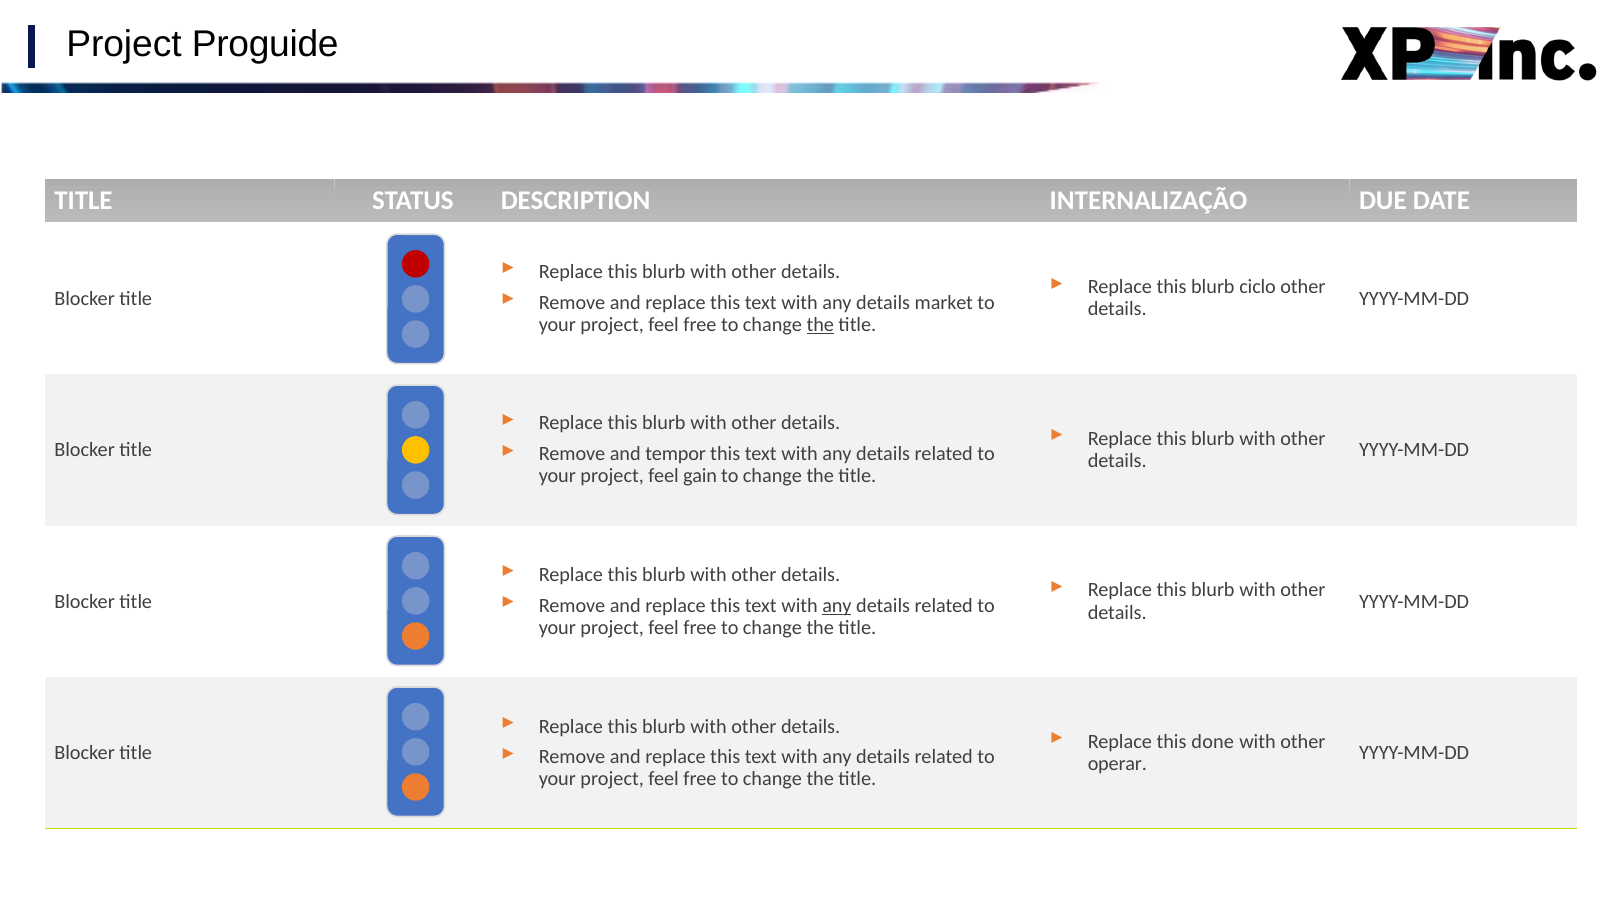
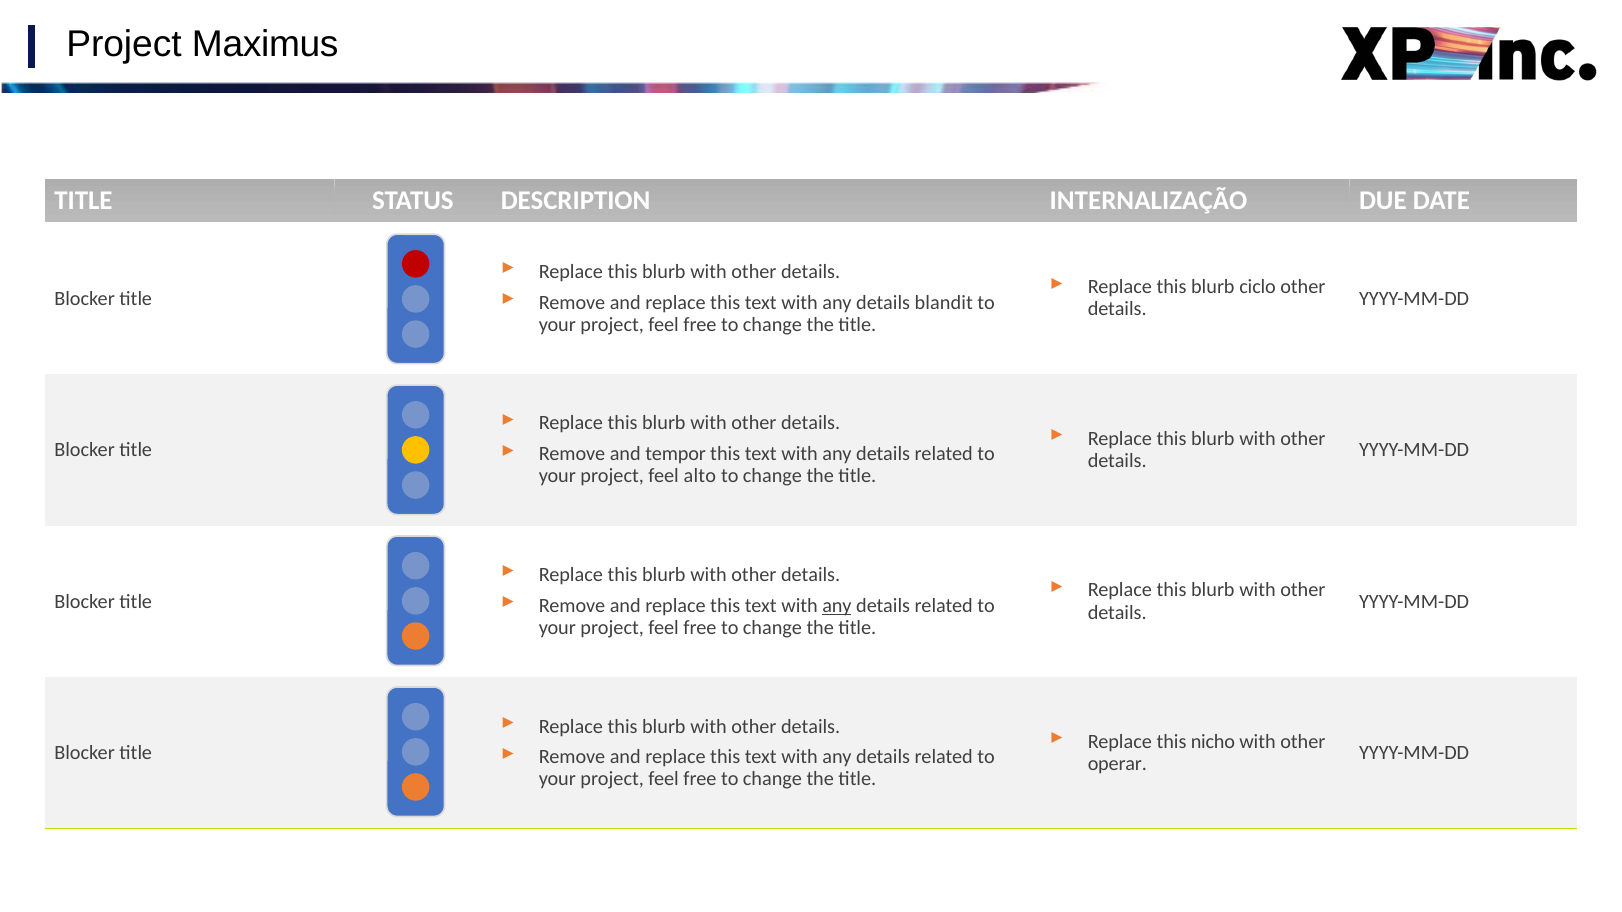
Proguide: Proguide -> Maximus
market: market -> blandit
the at (820, 325) underline: present -> none
gain: gain -> alto
done: done -> nicho
